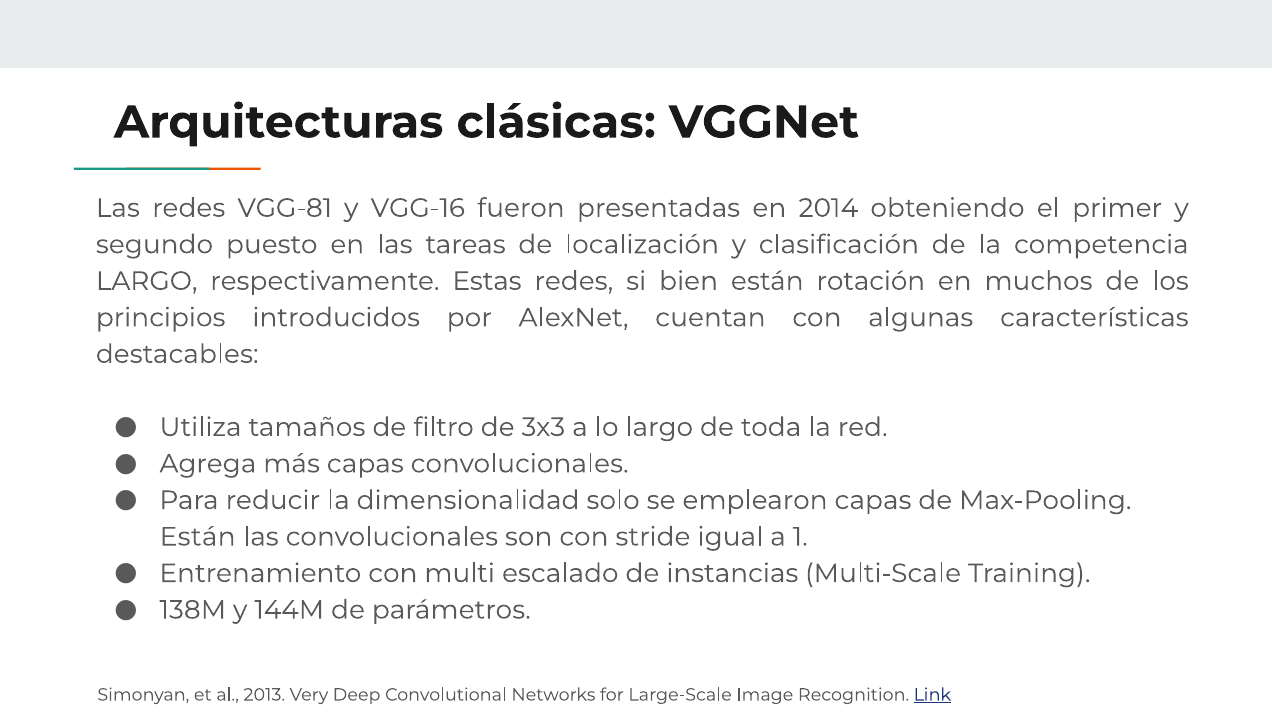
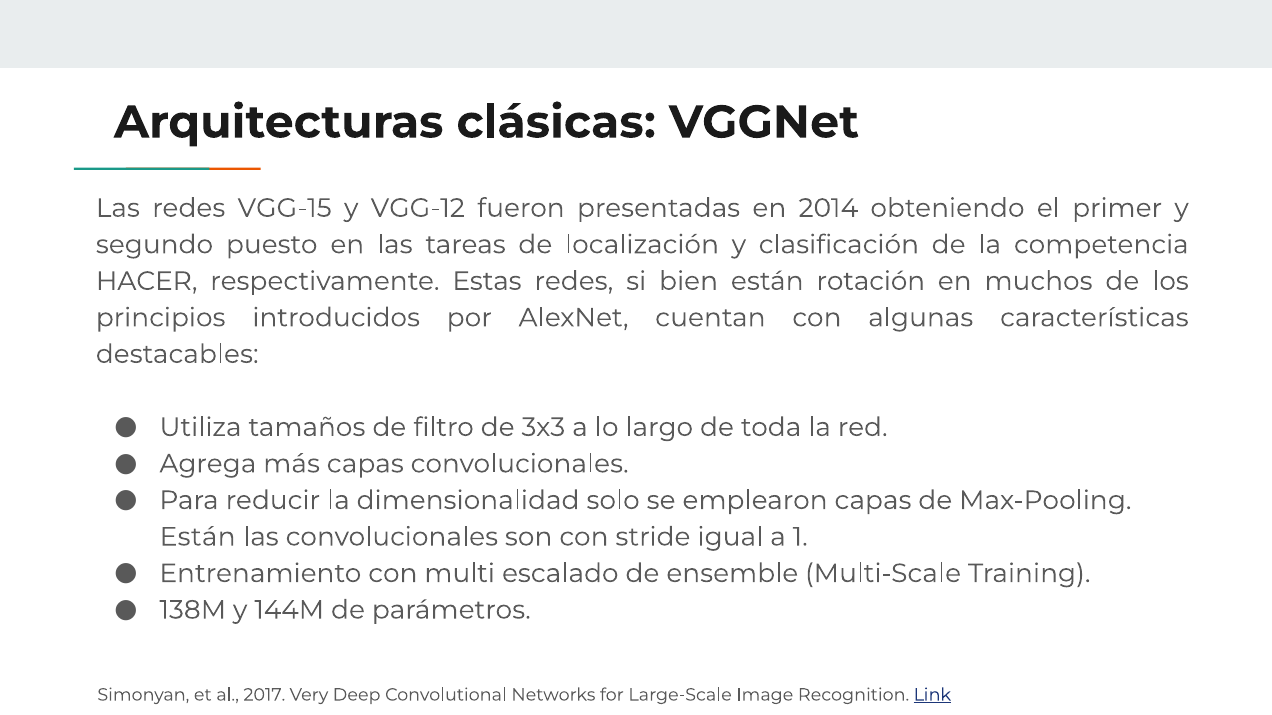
VGG-81: VGG-81 -> VGG-15
VGG-16: VGG-16 -> VGG-12
LARGO at (147, 281): LARGO -> HACER
instancias: instancias -> ensemble
2013: 2013 -> 2017
